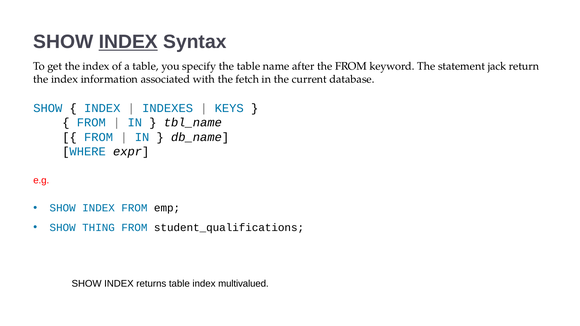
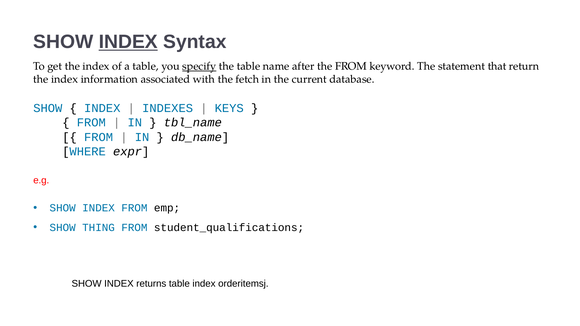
specify underline: none -> present
jack: jack -> that
multivalued: multivalued -> orderitemsj
